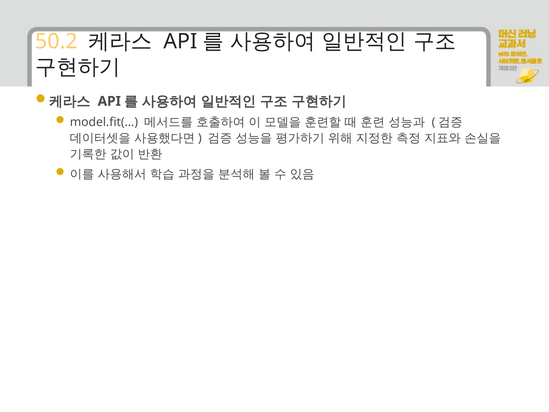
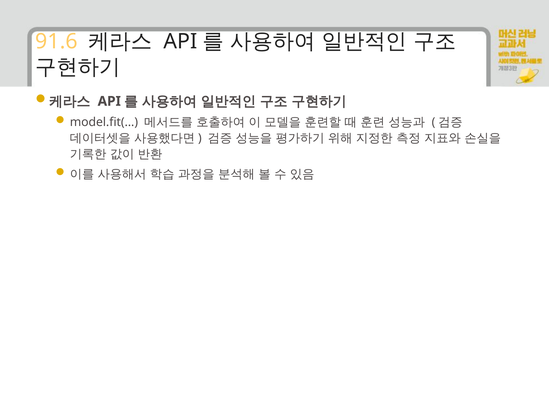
50.2: 50.2 -> 91.6
